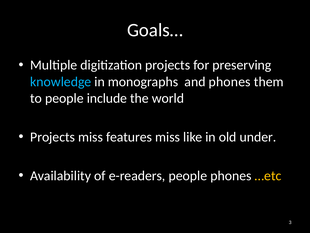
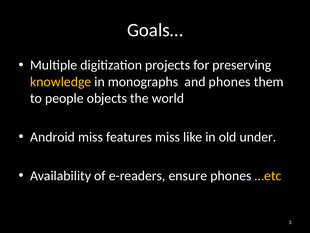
knowledge colour: light blue -> yellow
include: include -> objects
Projects at (53, 137): Projects -> Android
e-readers people: people -> ensure
